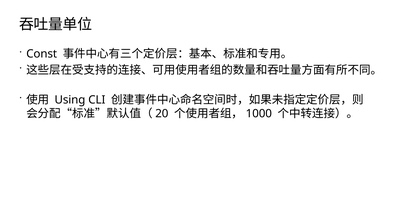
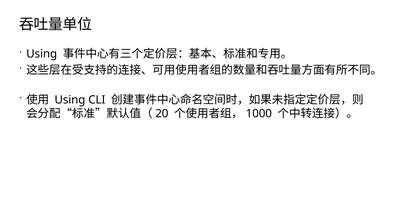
Const at (42, 54): Const -> Using
